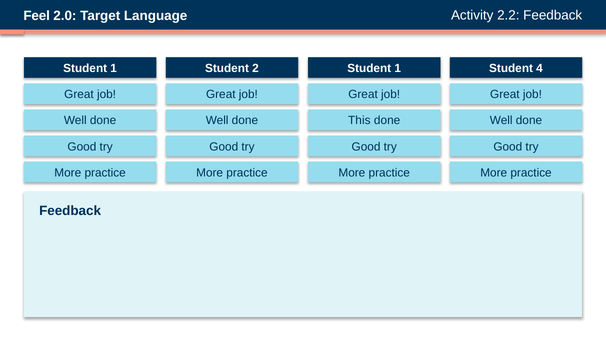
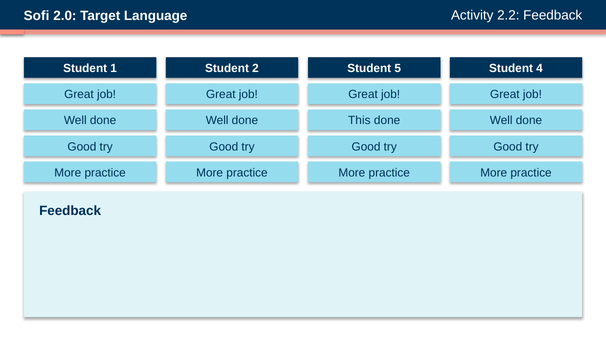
Feel: Feel -> Sofi
1 at (398, 68): 1 -> 5
